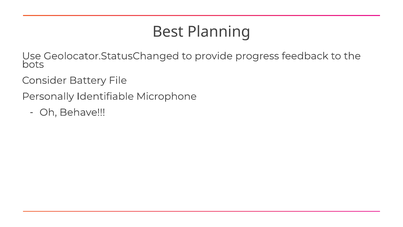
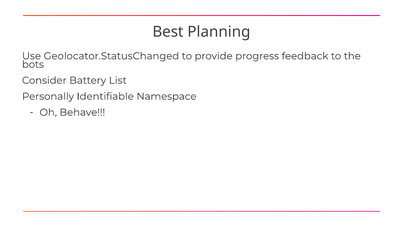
File: File -> List
Microphone: Microphone -> Namespace
